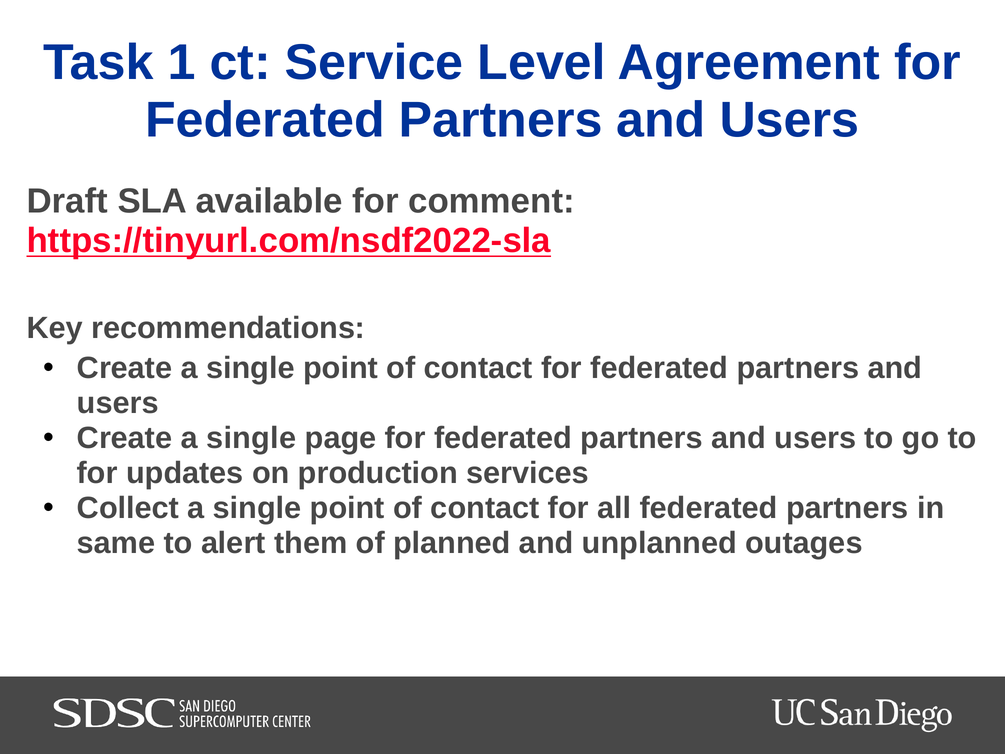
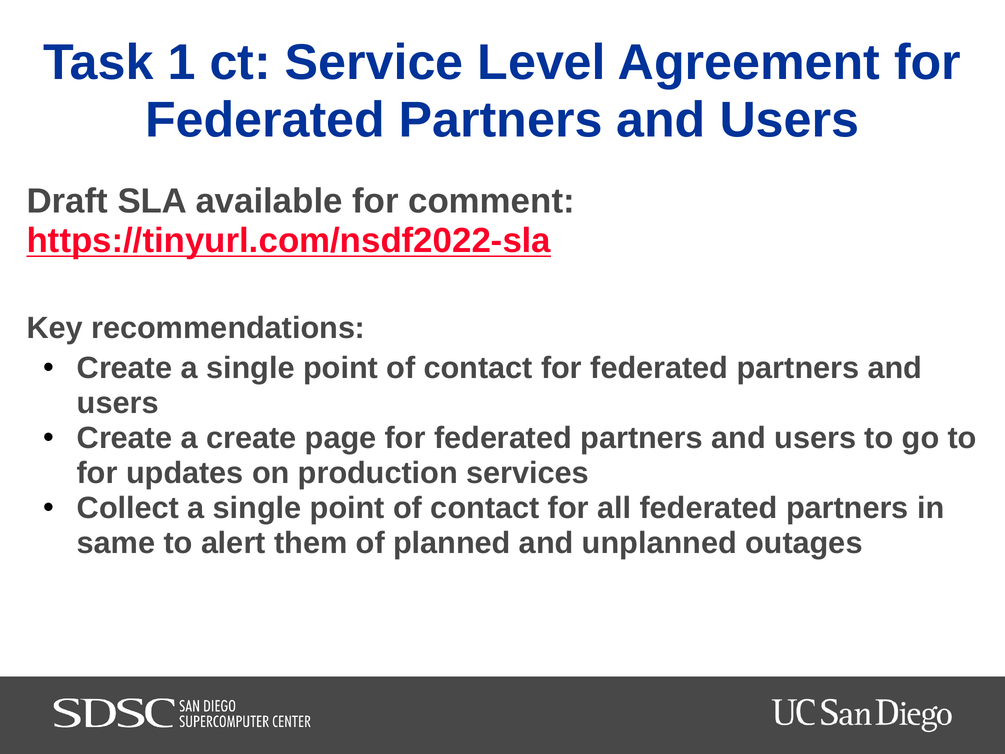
single at (251, 438): single -> create
